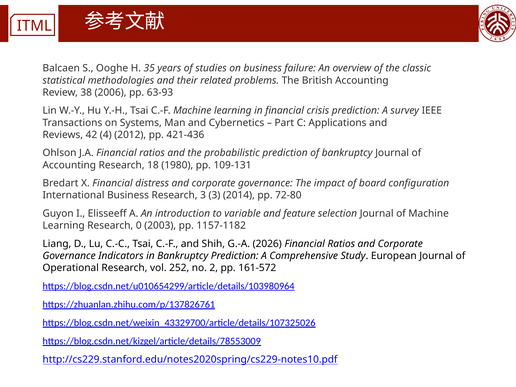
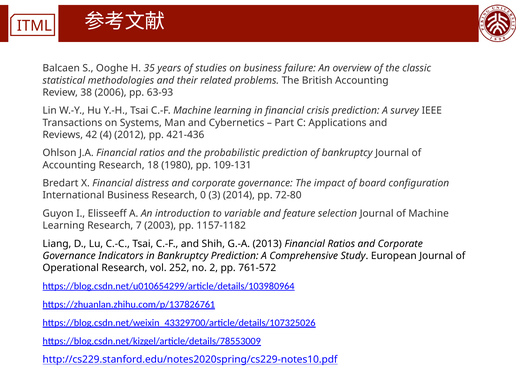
Research 3: 3 -> 0
0: 0 -> 7
2026: 2026 -> 2013
161-572: 161-572 -> 761-572
